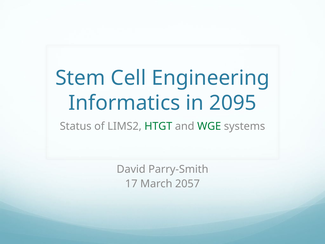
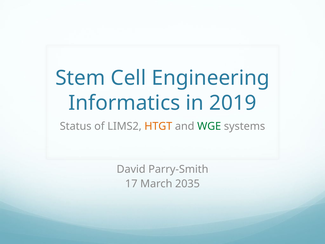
2095: 2095 -> 2019
HTGT colour: green -> orange
2057: 2057 -> 2035
